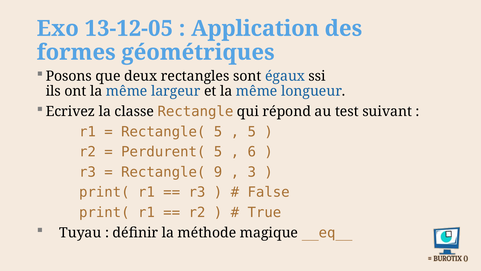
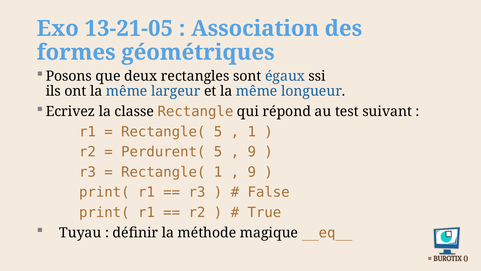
13-12-05: 13-12-05 -> 13-21-05
Application: Application -> Association
5 at (252, 131): 5 -> 1
6 at (252, 152): 6 -> 9
Rectangle( 9: 9 -> 1
3 at (252, 172): 3 -> 9
